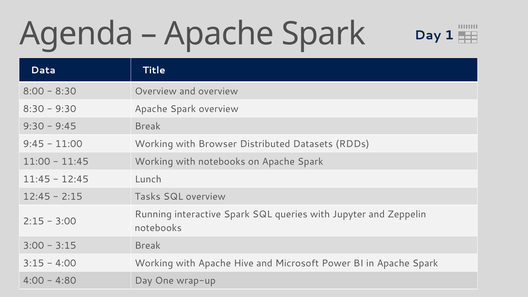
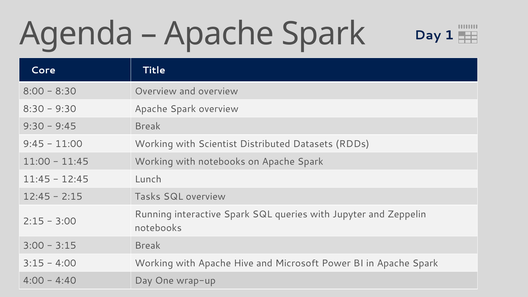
Data: Data -> Core
Browser: Browser -> Scientist
4:80: 4:80 -> 4:40
